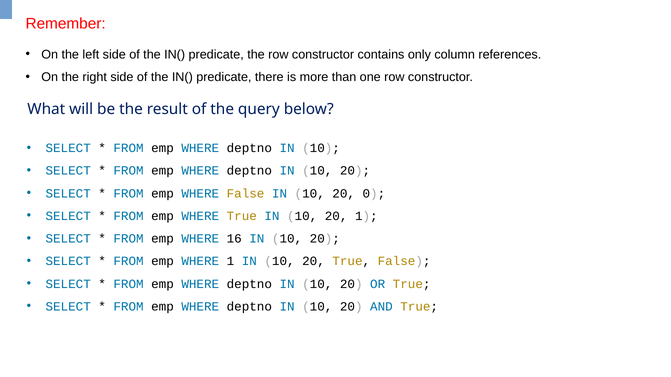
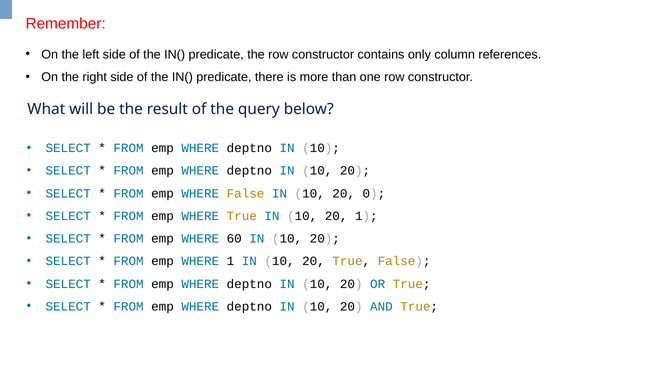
16: 16 -> 60
